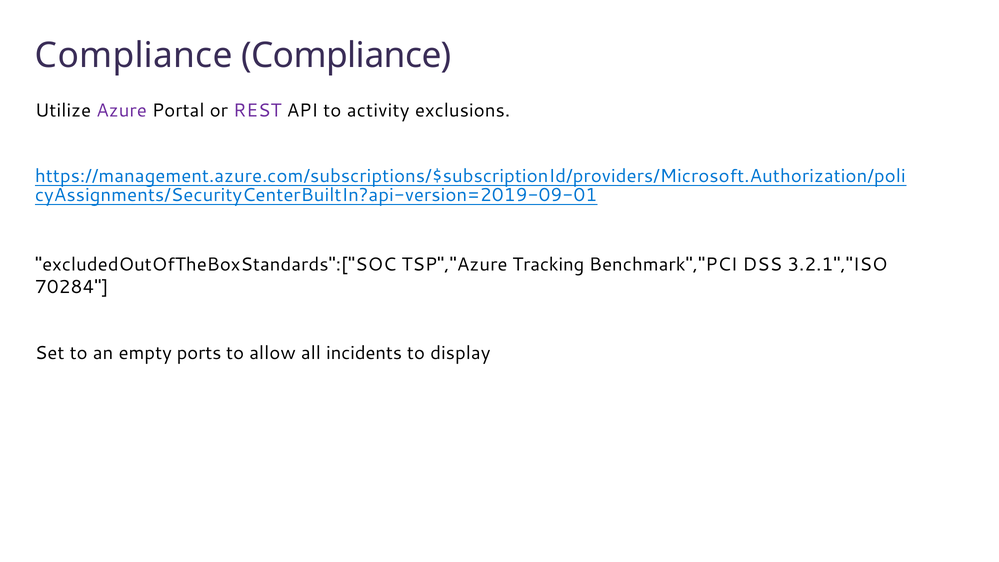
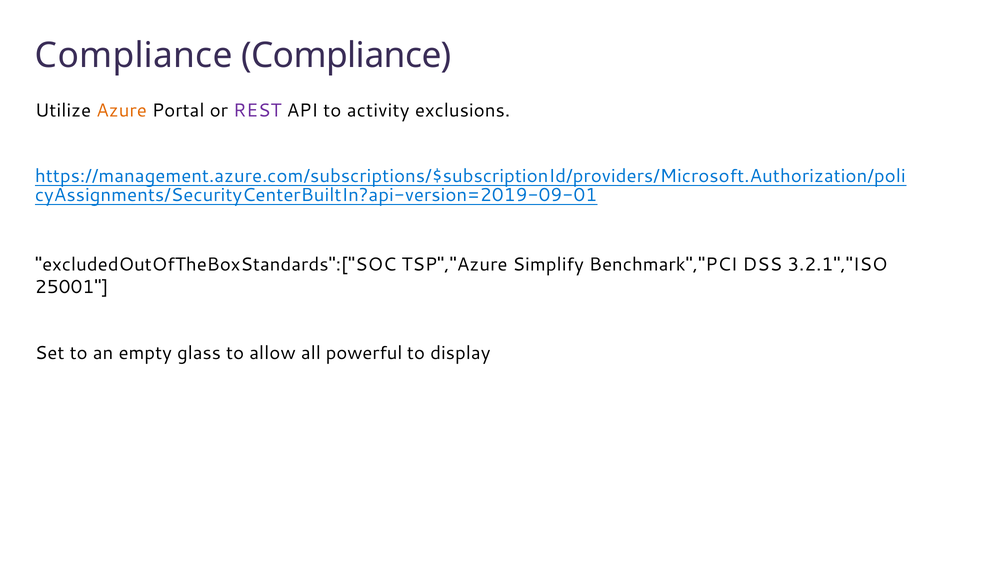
Azure colour: purple -> orange
Tracking: Tracking -> Simplify
70284: 70284 -> 25001
ports: ports -> glass
incidents: incidents -> powerful
